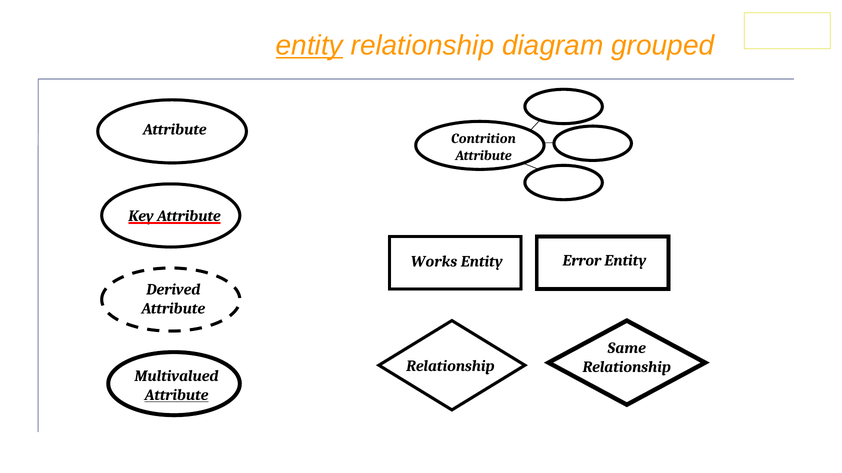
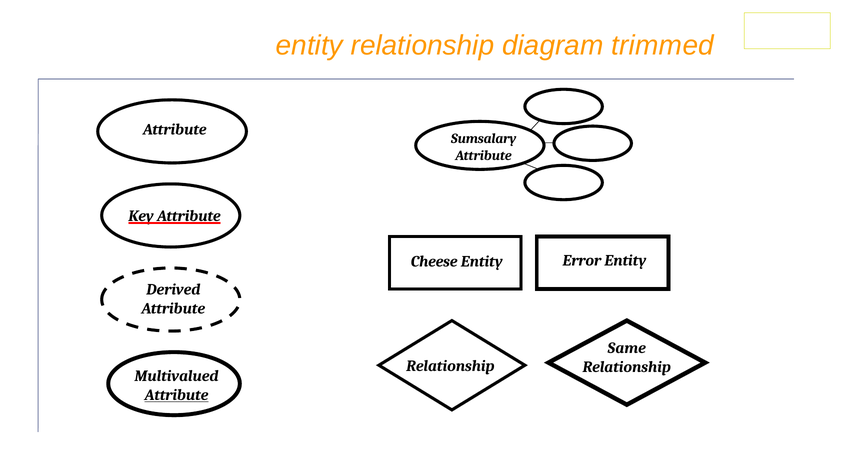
entity at (309, 46) underline: present -> none
grouped: grouped -> trimmed
Contrition: Contrition -> Sumsalary
Works: Works -> Cheese
